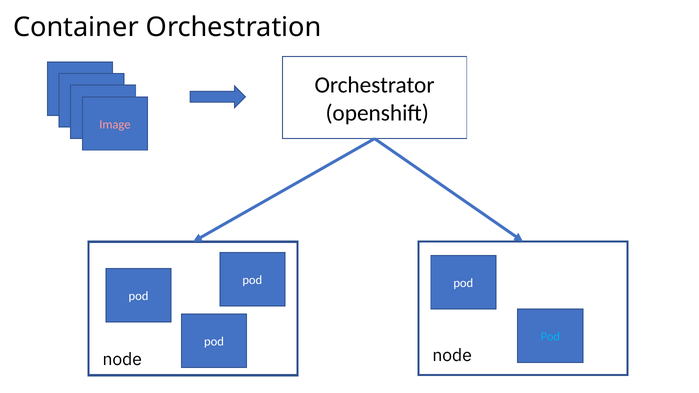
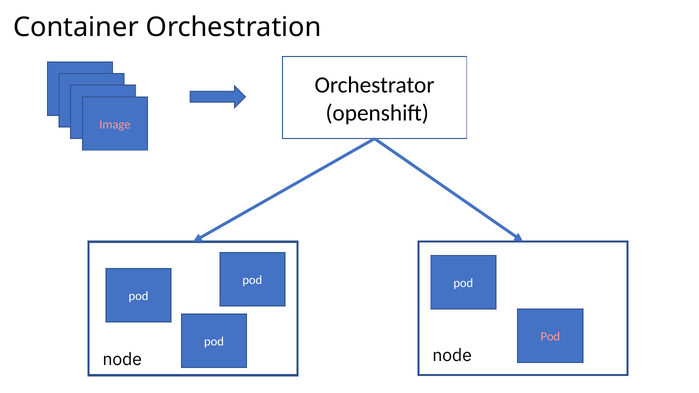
Pod at (550, 337) colour: light blue -> pink
